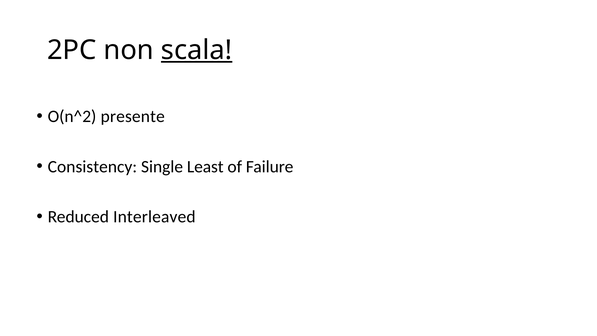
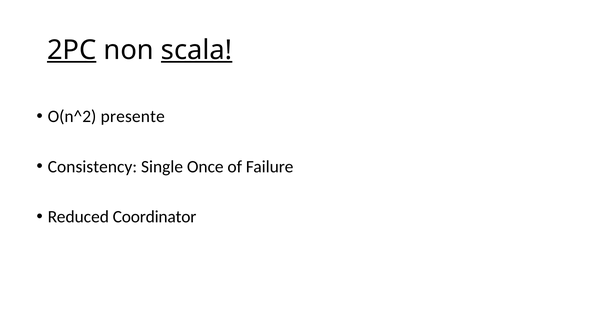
2PC underline: none -> present
Least: Least -> Once
Interleaved: Interleaved -> Coordinator
